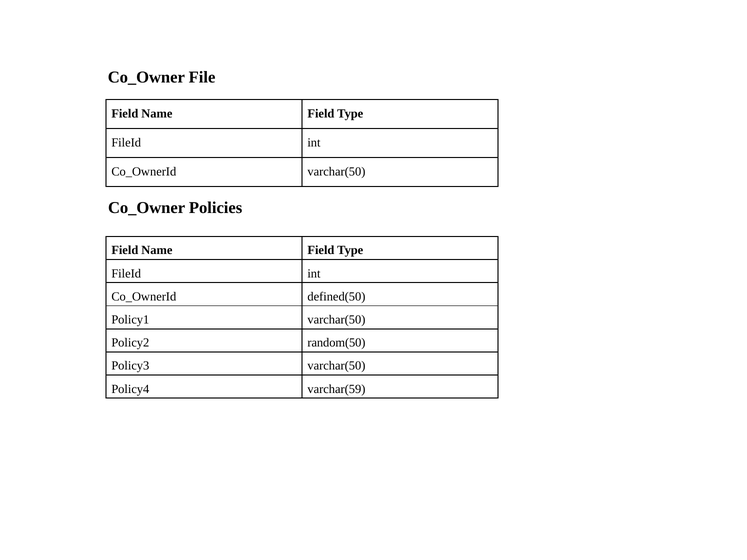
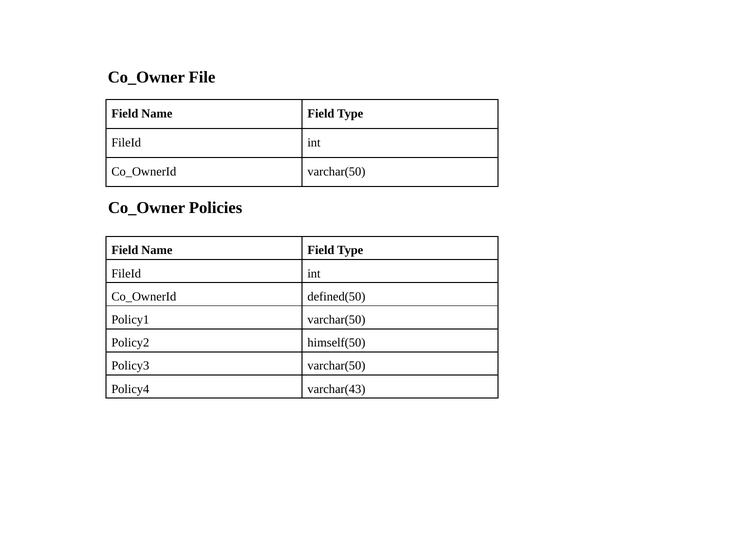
random(50: random(50 -> himself(50
varchar(59: varchar(59 -> varchar(43
